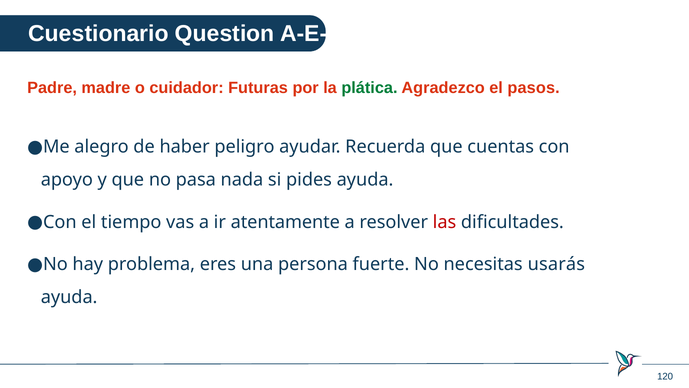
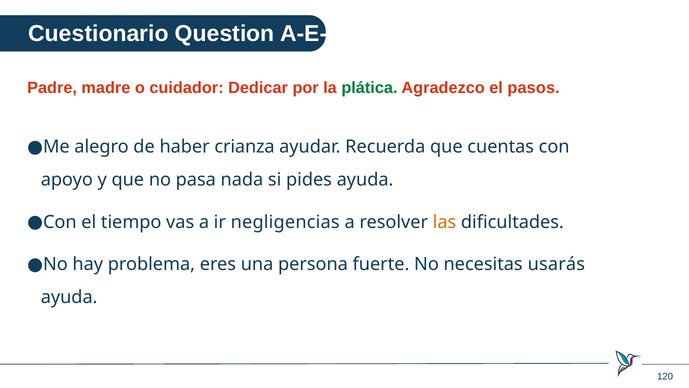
Futuras: Futuras -> Dedicar
peligro: peligro -> crianza
atentamente: atentamente -> negligencias
las colour: red -> orange
